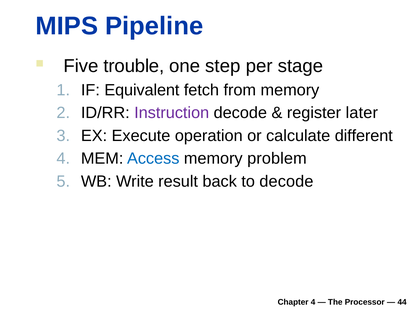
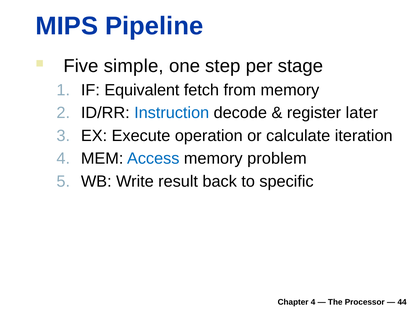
trouble: trouble -> simple
Instruction colour: purple -> blue
different: different -> iteration
to decode: decode -> specific
